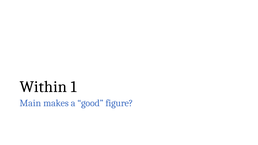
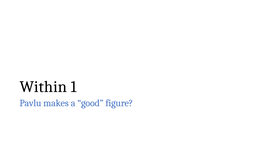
Main: Main -> Pavlu
